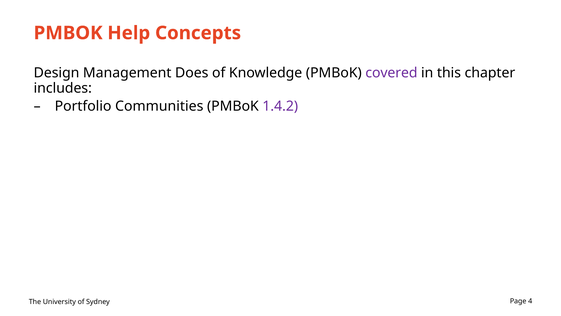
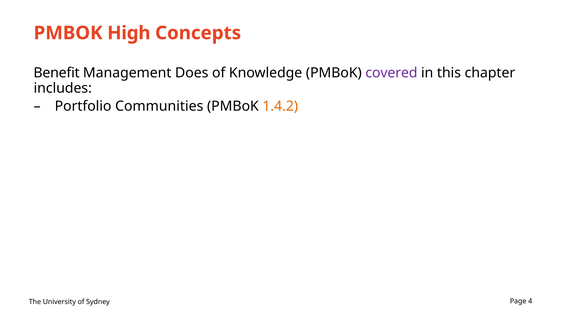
Help: Help -> High
Design: Design -> Benefit
1.4.2 colour: purple -> orange
